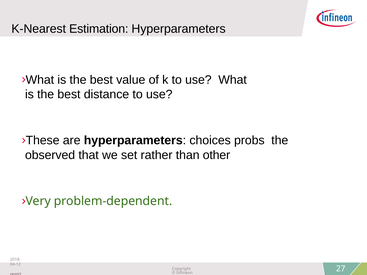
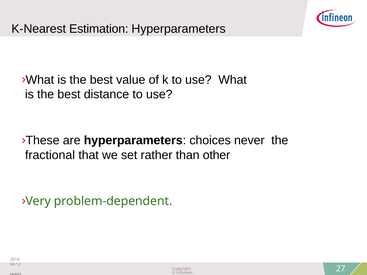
probs: probs -> never
observed: observed -> fractional
